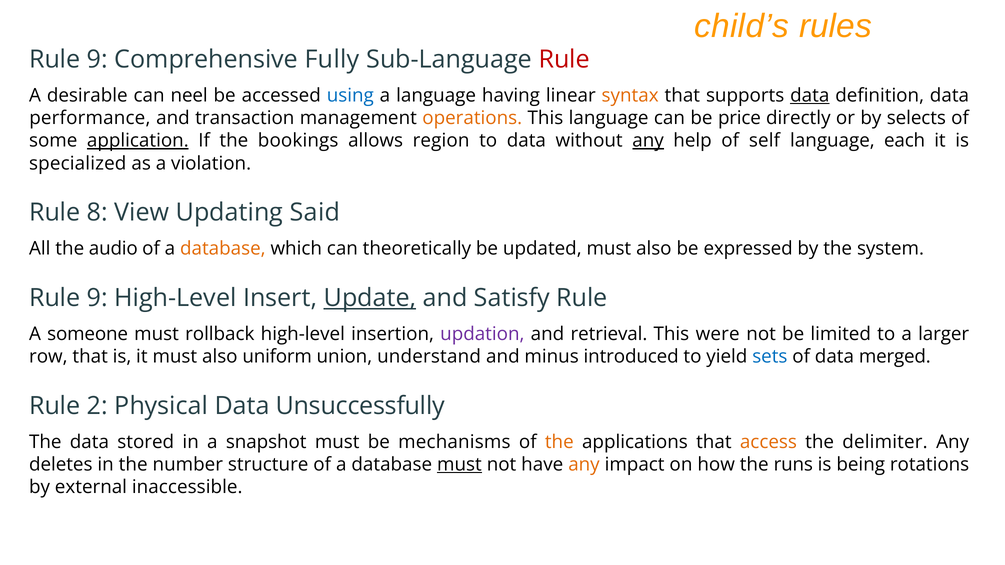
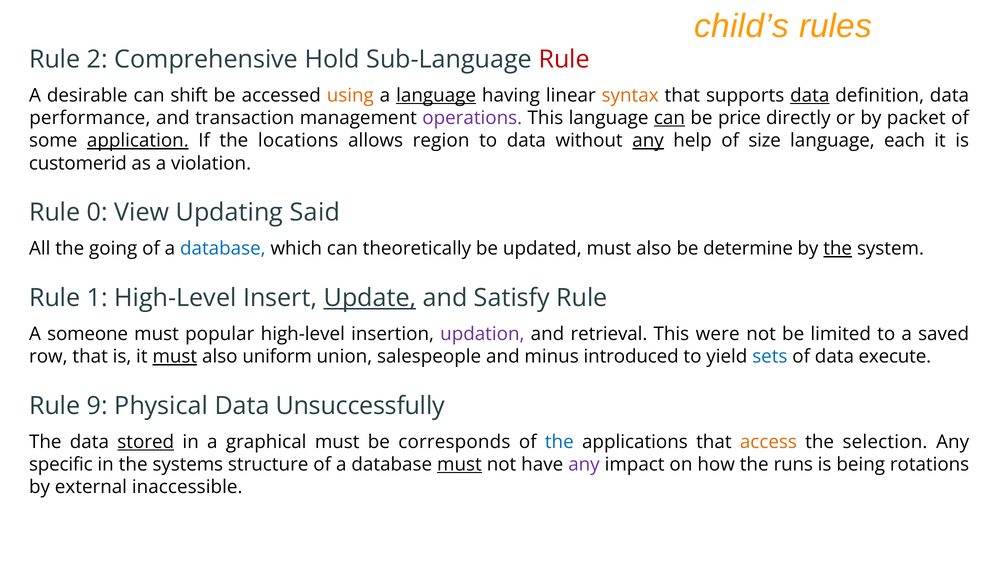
9 at (97, 60): 9 -> 2
Fully: Fully -> Hold
neel: neel -> shift
using colour: blue -> orange
language at (436, 96) underline: none -> present
operations colour: orange -> purple
can at (669, 118) underline: none -> present
selects: selects -> packet
bookings: bookings -> locations
self: self -> size
specialized: specialized -> customerid
8: 8 -> 0
audio: audio -> going
database at (223, 249) colour: orange -> blue
expressed: expressed -> determine
the at (838, 249) underline: none -> present
9 at (97, 298): 9 -> 1
rollback: rollback -> popular
larger: larger -> saved
must at (175, 357) underline: none -> present
understand: understand -> salespeople
merged: merged -> execute
2: 2 -> 9
stored underline: none -> present
snapshot: snapshot -> graphical
mechanisms: mechanisms -> corresponds
the at (559, 442) colour: orange -> blue
delimiter: delimiter -> selection
deletes: deletes -> specific
number: number -> systems
any at (584, 465) colour: orange -> purple
